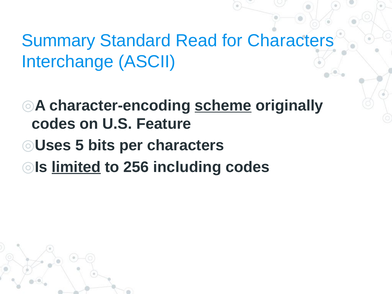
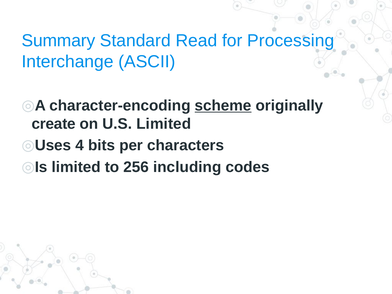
for Characters: Characters -> Processing
codes at (54, 124): codes -> create
U.S Feature: Feature -> Limited
5: 5 -> 4
limited at (76, 167) underline: present -> none
